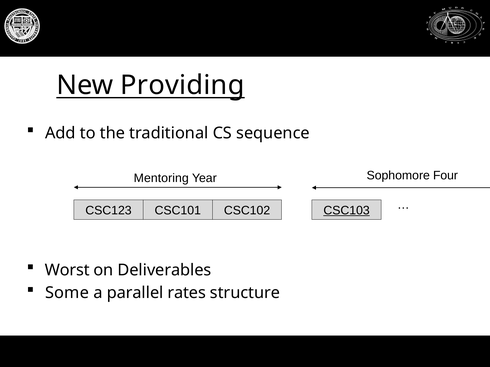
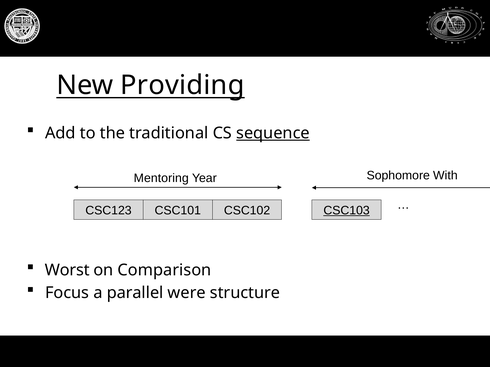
sequence underline: none -> present
Four: Four -> With
Deliverables: Deliverables -> Comparison
Some: Some -> Focus
rates: rates -> were
